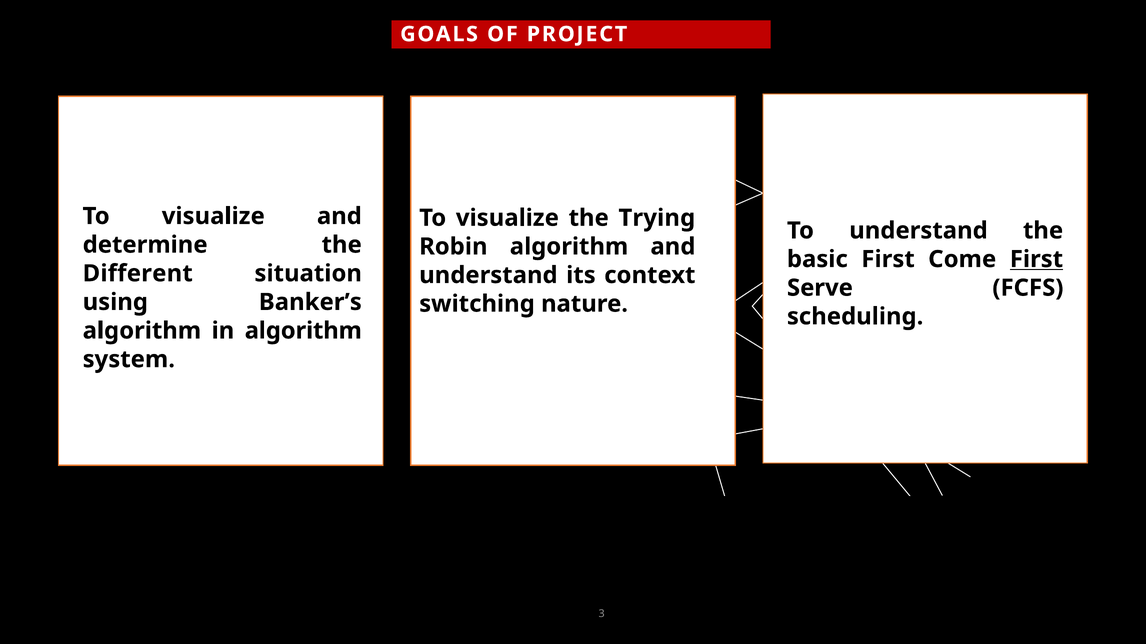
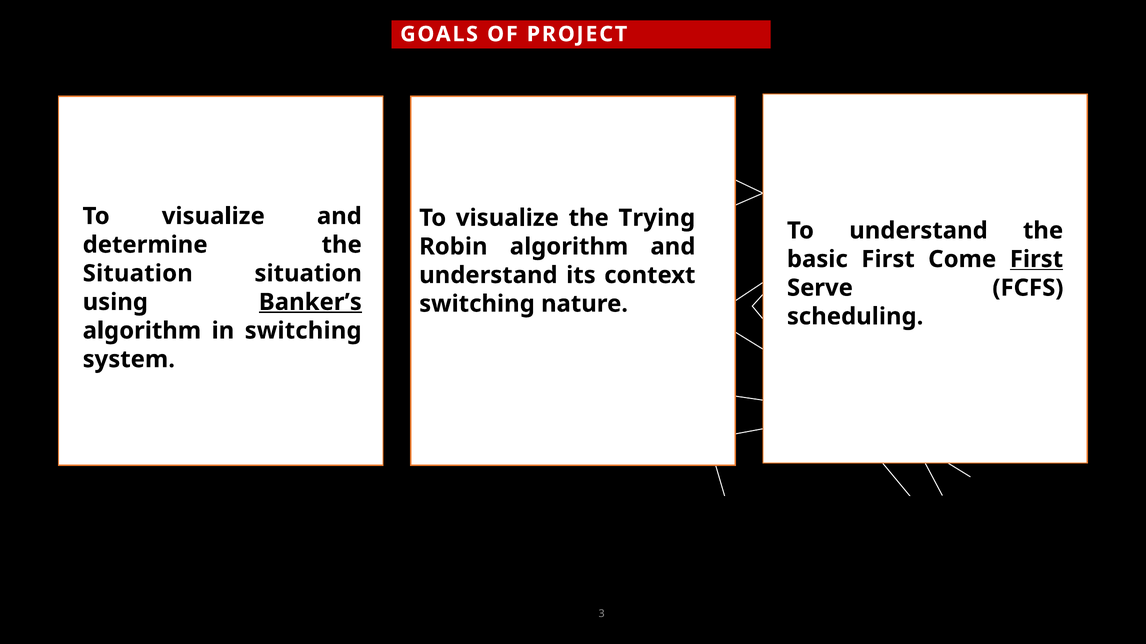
Different at (138, 274): Different -> Situation
Banker’s underline: none -> present
in algorithm: algorithm -> switching
